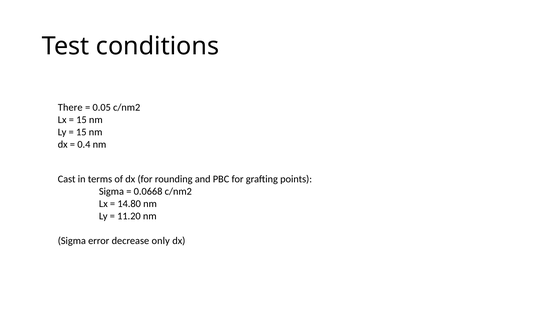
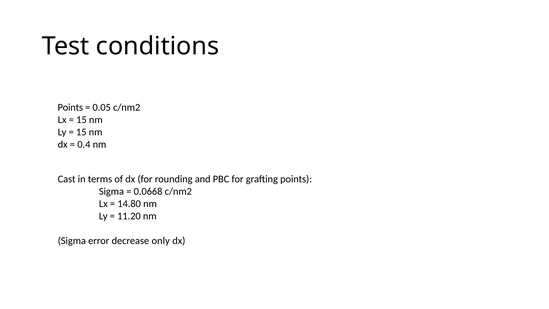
There at (70, 107): There -> Points
